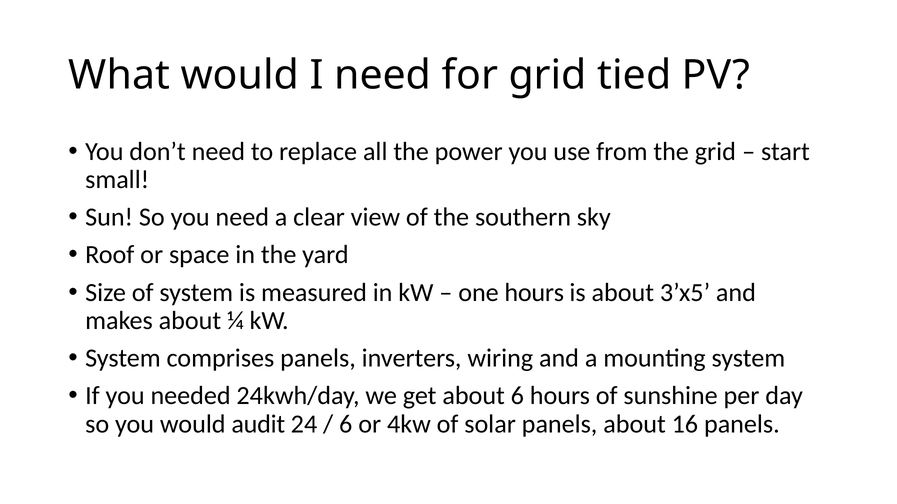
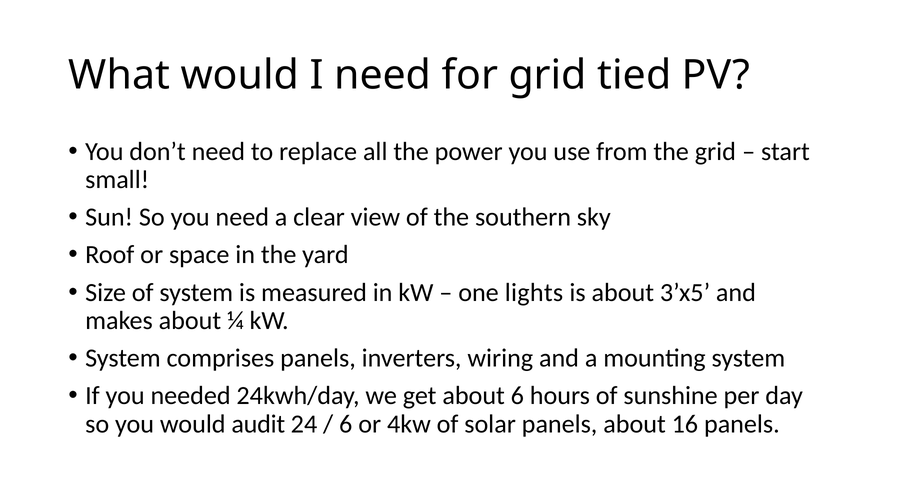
one hours: hours -> lights
